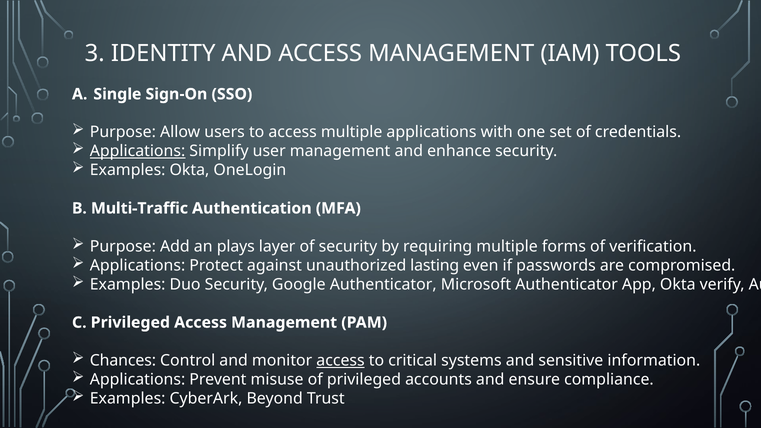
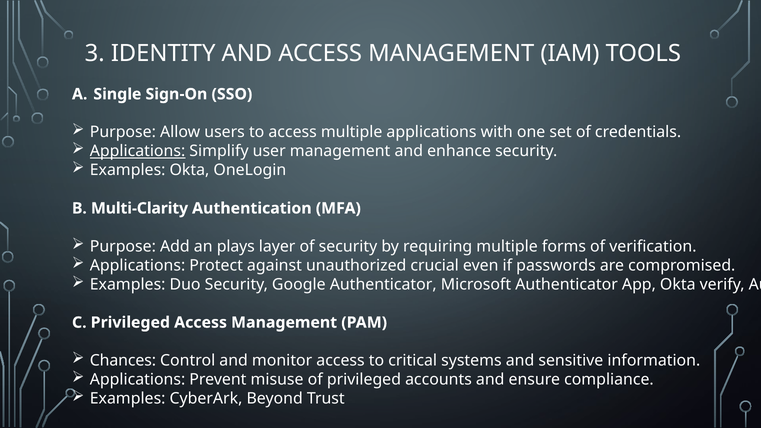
Multi-Traffic: Multi-Traffic -> Multi-Clarity
lasting: lasting -> crucial
access at (341, 361) underline: present -> none
